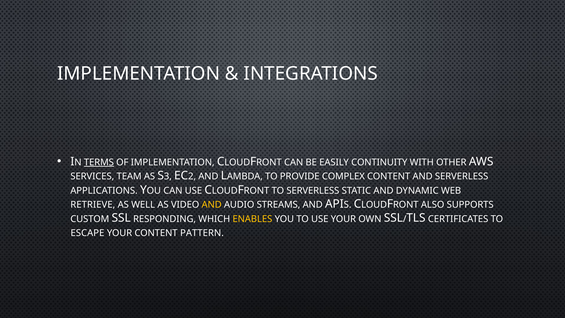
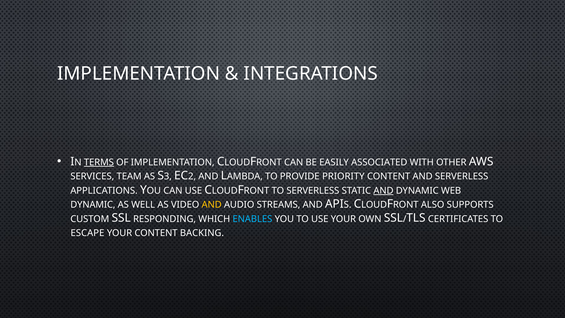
CONTINUITY: CONTINUITY -> ASSOCIATED
COMPLEX: COMPLEX -> PRIORITY
AND at (383, 191) underline: none -> present
RETRIEVE at (93, 205): RETRIEVE -> DYNAMIC
ENABLES colour: yellow -> light blue
PATTERN: PATTERN -> BACKING
